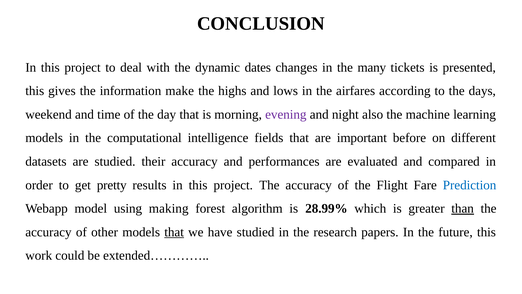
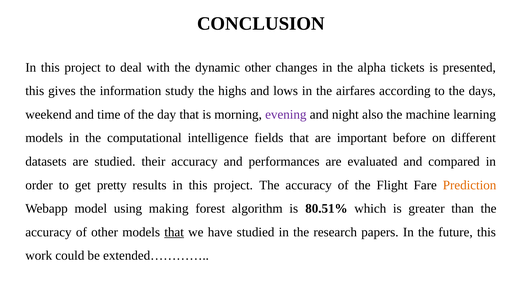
dynamic dates: dates -> other
many: many -> alpha
make: make -> study
Prediction colour: blue -> orange
28.99%: 28.99% -> 80.51%
than underline: present -> none
